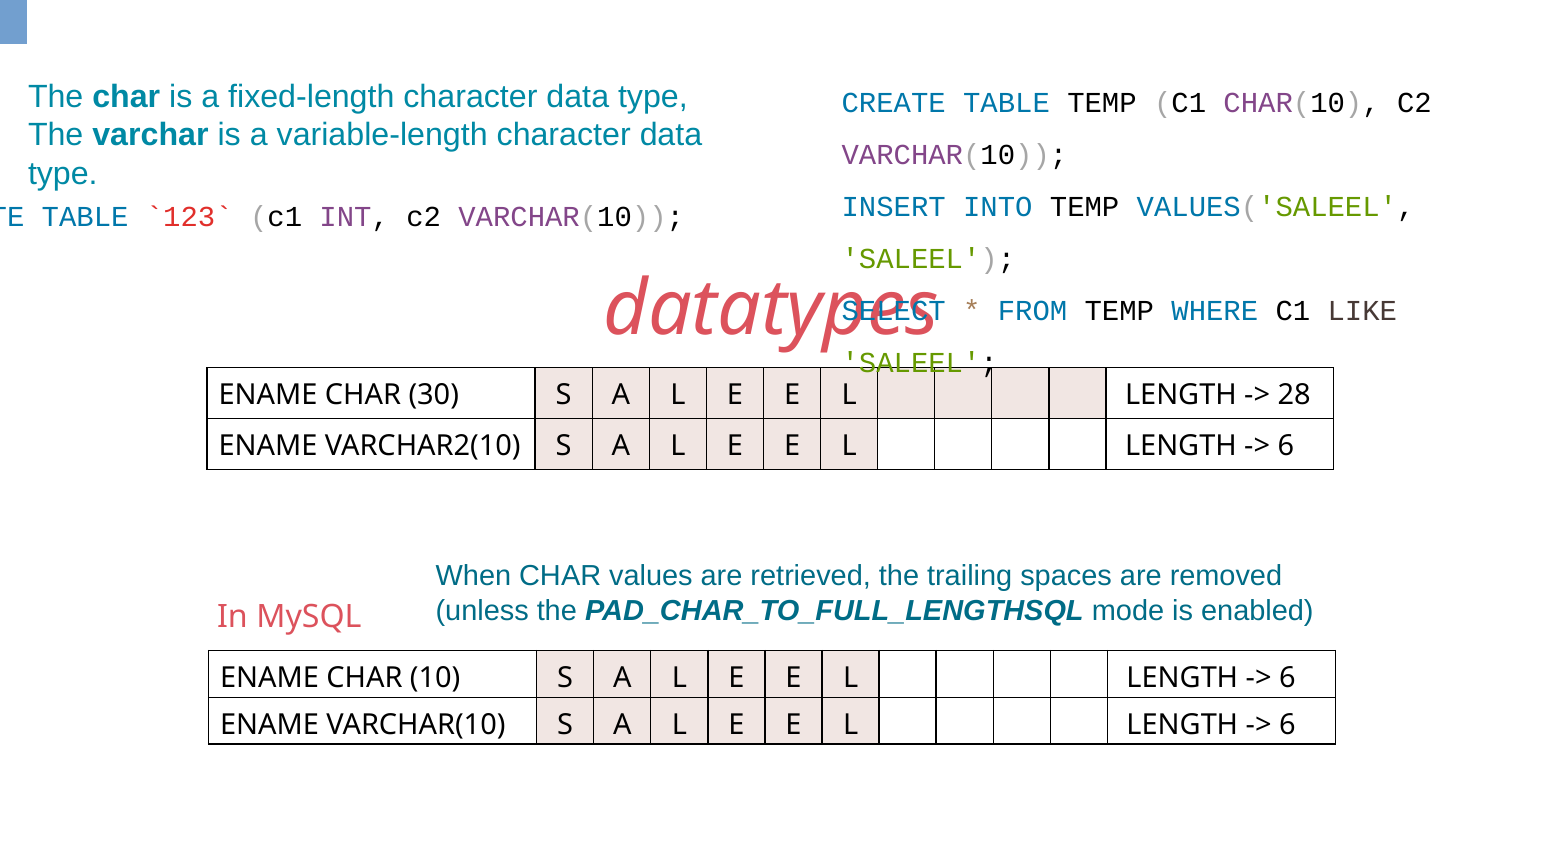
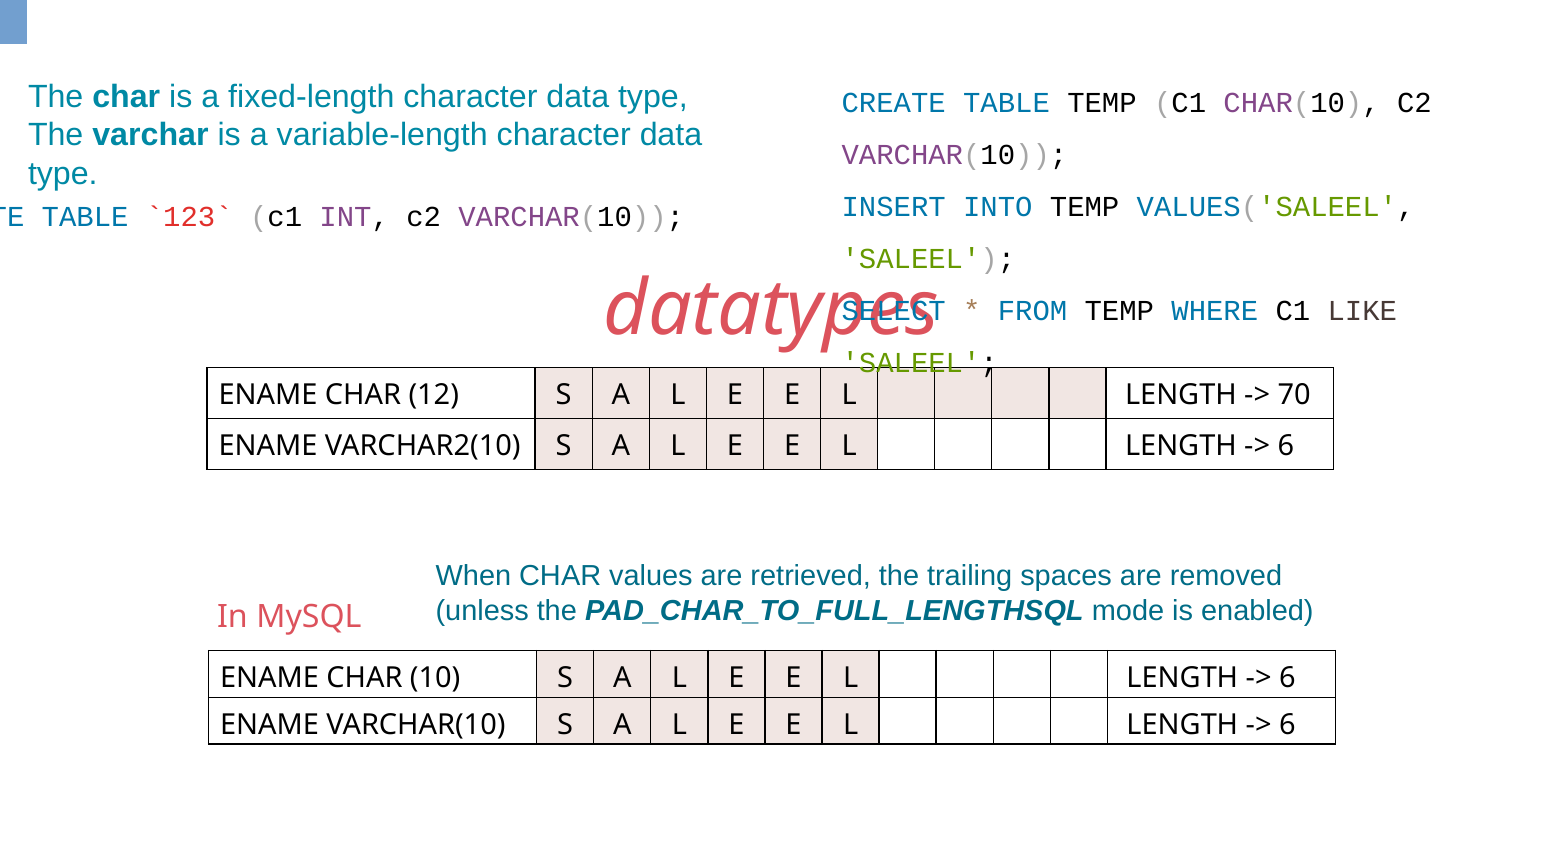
30: 30 -> 12
28: 28 -> 70
